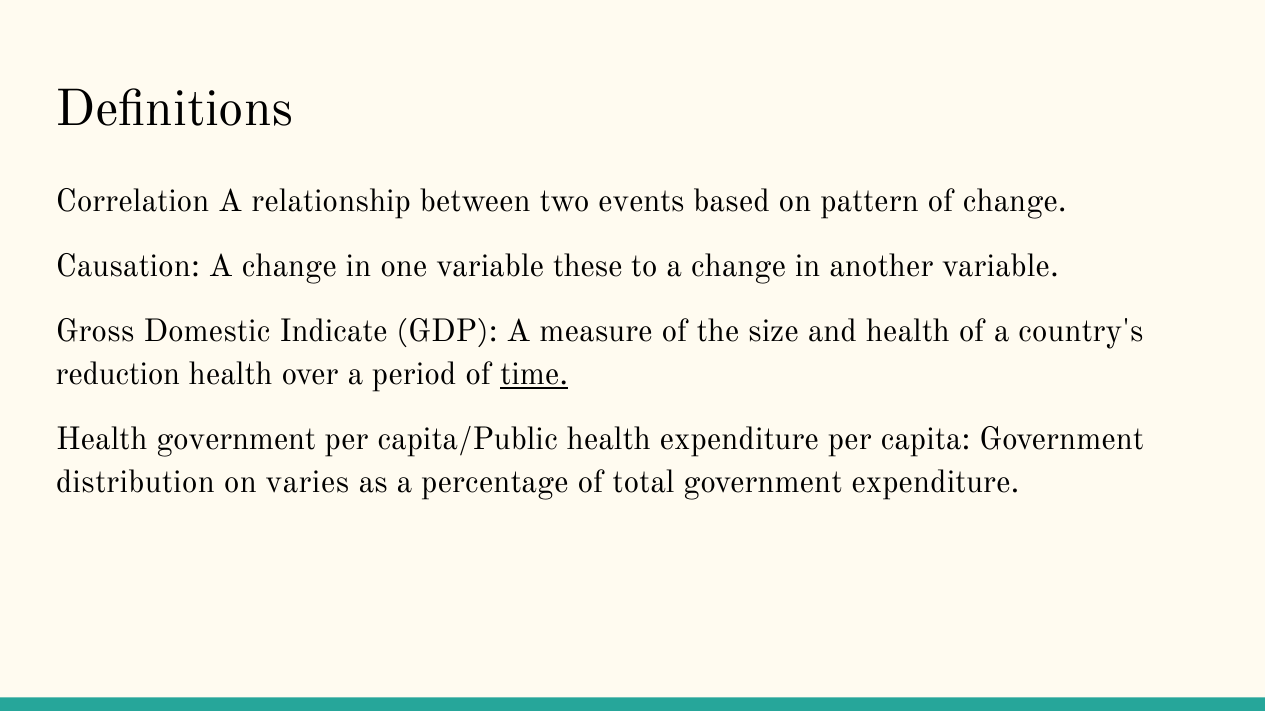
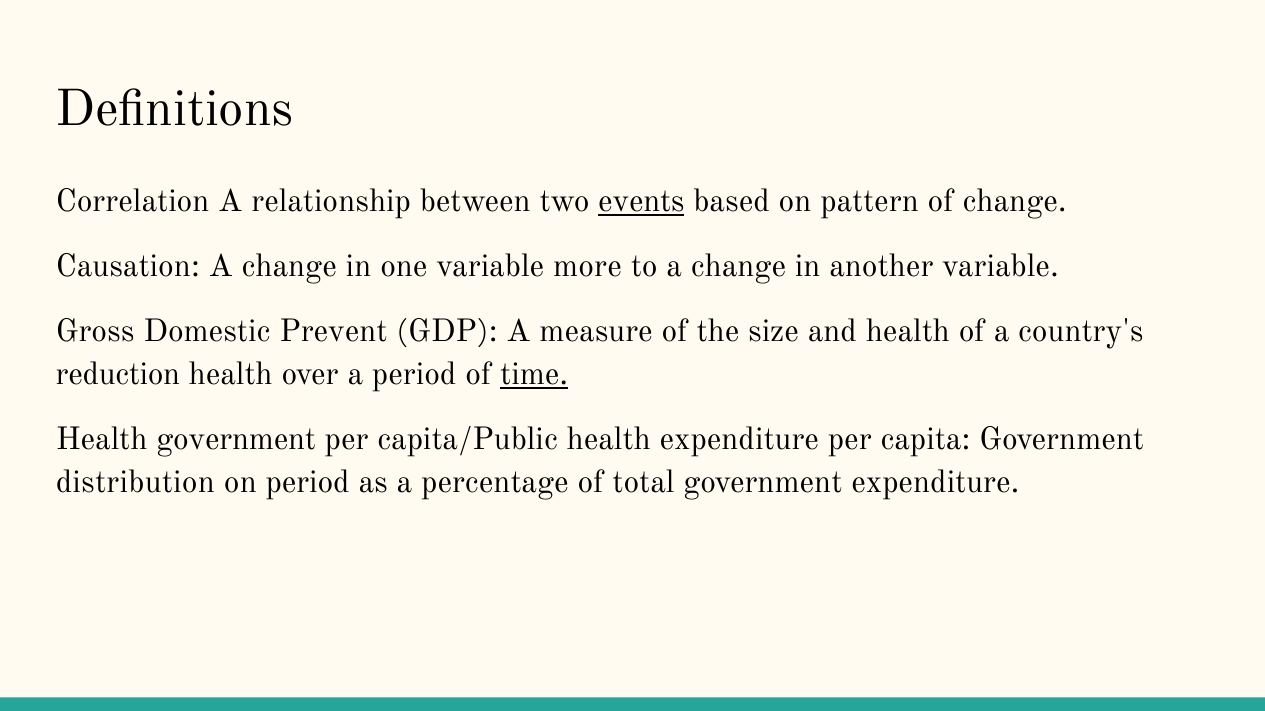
events underline: none -> present
these: these -> more
Indicate: Indicate -> Prevent
on varies: varies -> period
